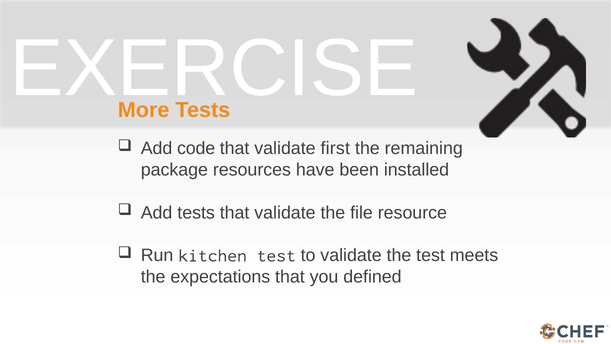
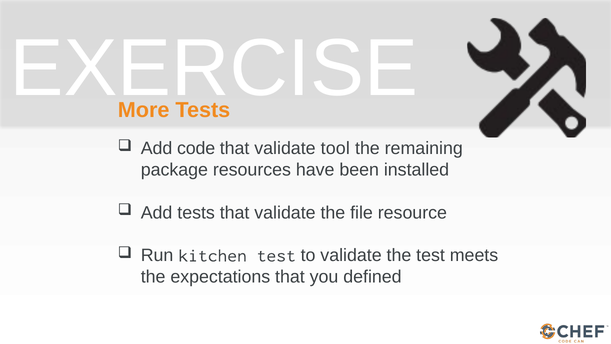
first: first -> tool
